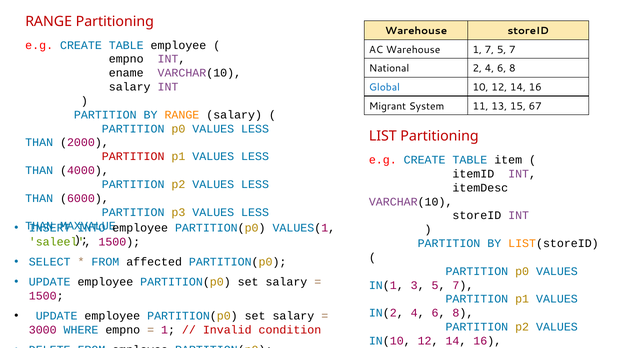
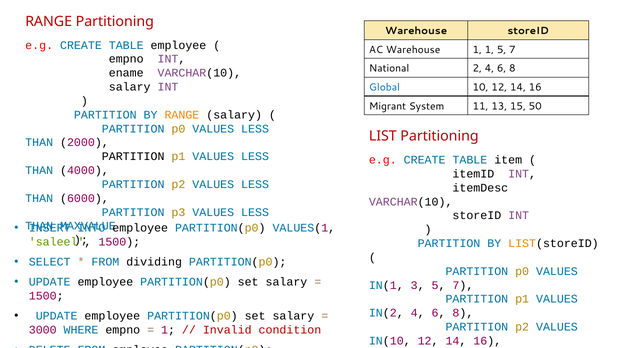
1 7: 7 -> 1
67: 67 -> 50
PARTITION at (133, 157) colour: red -> black
affected: affected -> dividing
